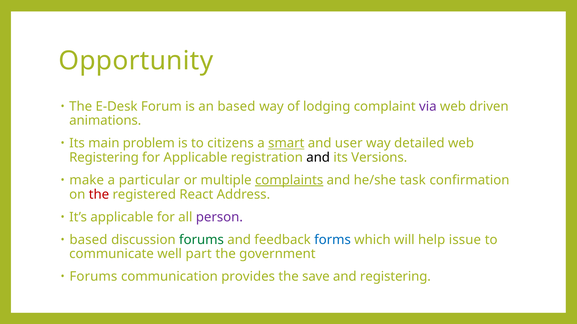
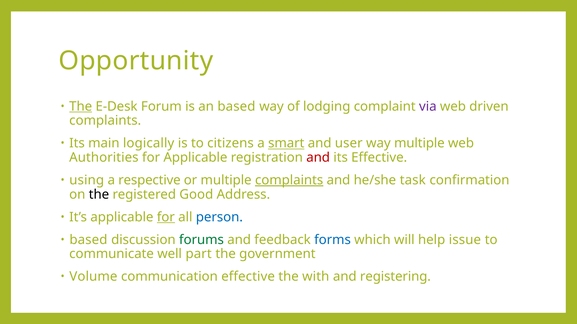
The at (81, 107) underline: none -> present
animations at (105, 121): animations -> complaints
problem: problem -> logically
way detailed: detailed -> multiple
Registering at (104, 158): Registering -> Authorities
and at (318, 158) colour: black -> red
its Versions: Versions -> Effective
make: make -> using
particular: particular -> respective
the at (99, 195) colour: red -> black
React: React -> Good
for at (166, 217) underline: none -> present
person colour: purple -> blue
Forums at (93, 277): Forums -> Volume
communication provides: provides -> effective
save: save -> with
